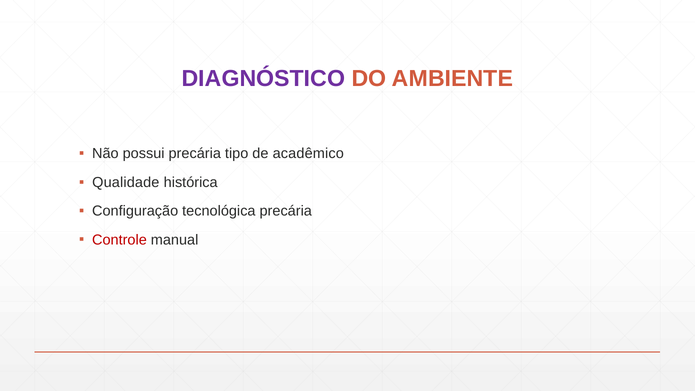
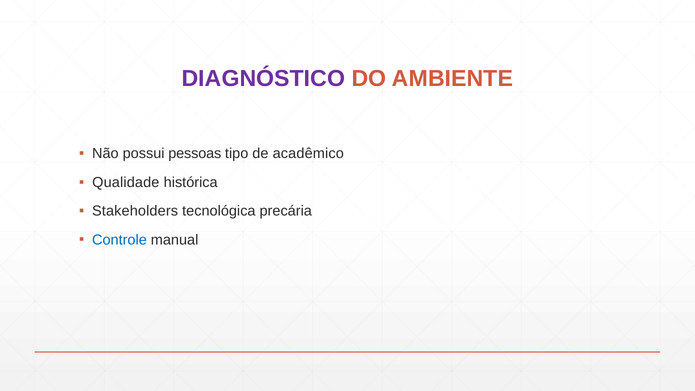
possui precária: precária -> pessoas
Configuração: Configuração -> Stakeholders
Controle colour: red -> blue
